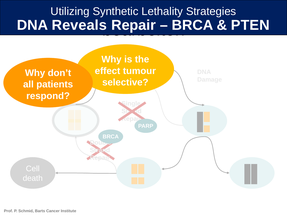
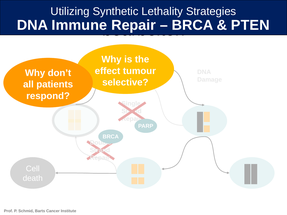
Reveals: Reveals -> Immune
